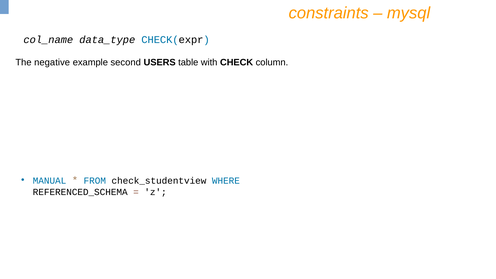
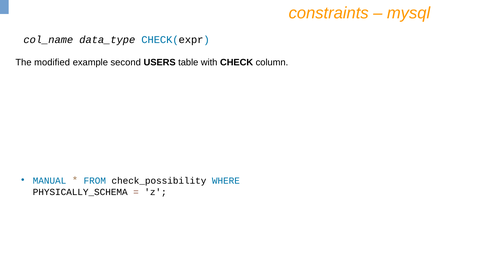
negative: negative -> modified
check_studentview: check_studentview -> check_possibility
REFERENCED_SCHEMA: REFERENCED_SCHEMA -> PHYSICALLY_SCHEMA
